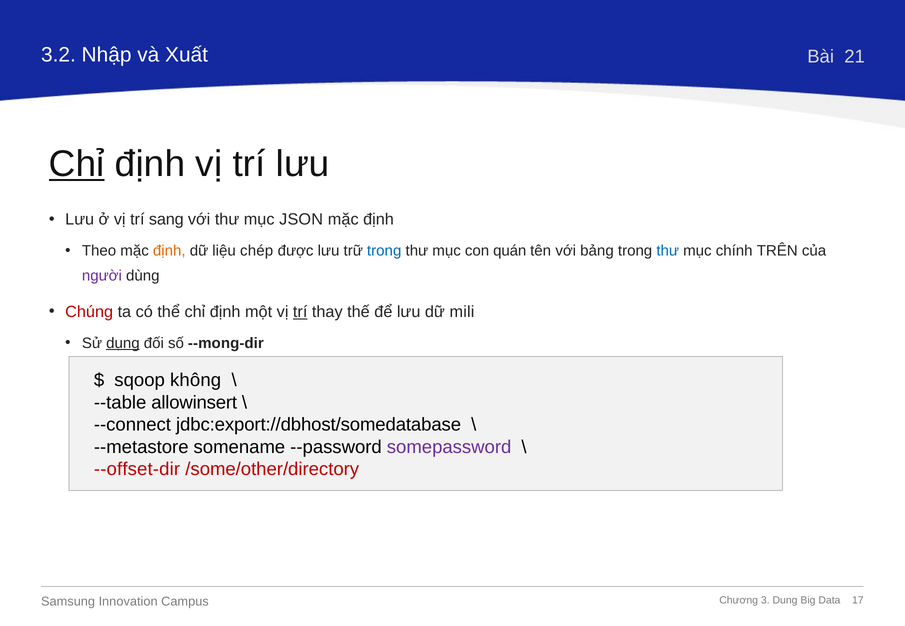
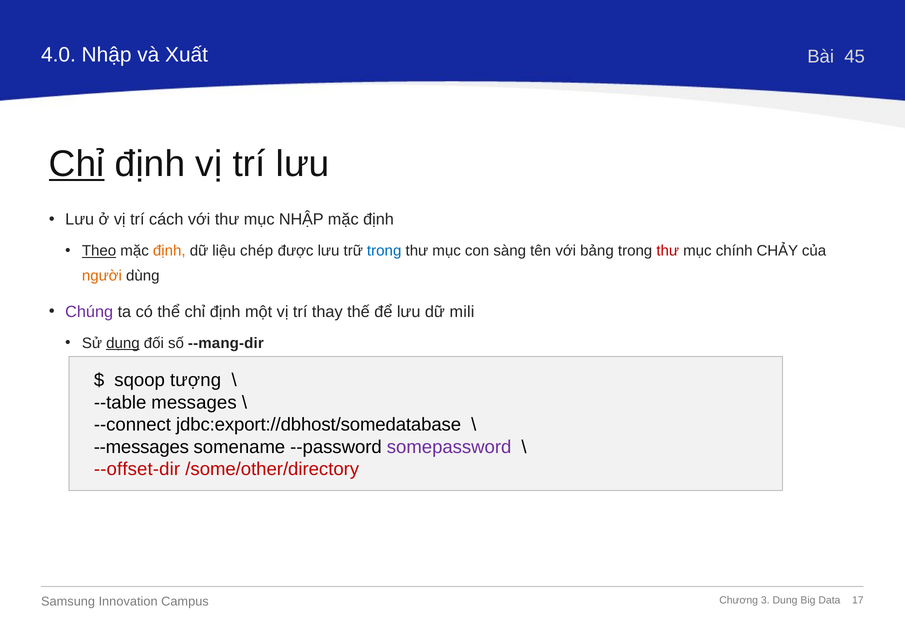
3.2: 3.2 -> 4.0
21: 21 -> 45
sang: sang -> cách
mục JSON: JSON -> NHẬP
Theo underline: none -> present
quán: quán -> sàng
thư at (668, 251) colour: blue -> red
TRÊN: TRÊN -> CHẢY
người colour: purple -> orange
Chúng colour: red -> purple
trí at (300, 312) underline: present -> none
--mong-dir: --mong-dir -> --mang-dir
không: không -> tượng
allowinsert: allowinsert -> messages
--metastore: --metastore -> --messages
